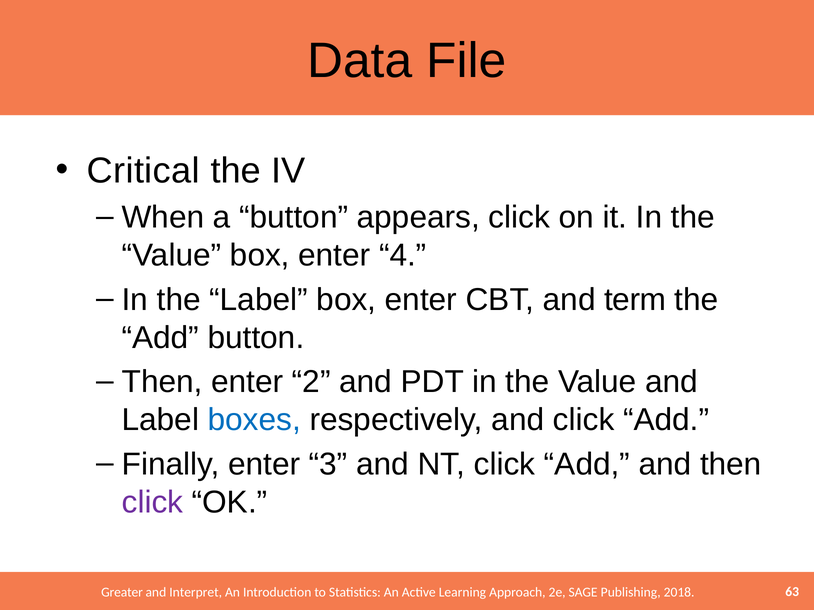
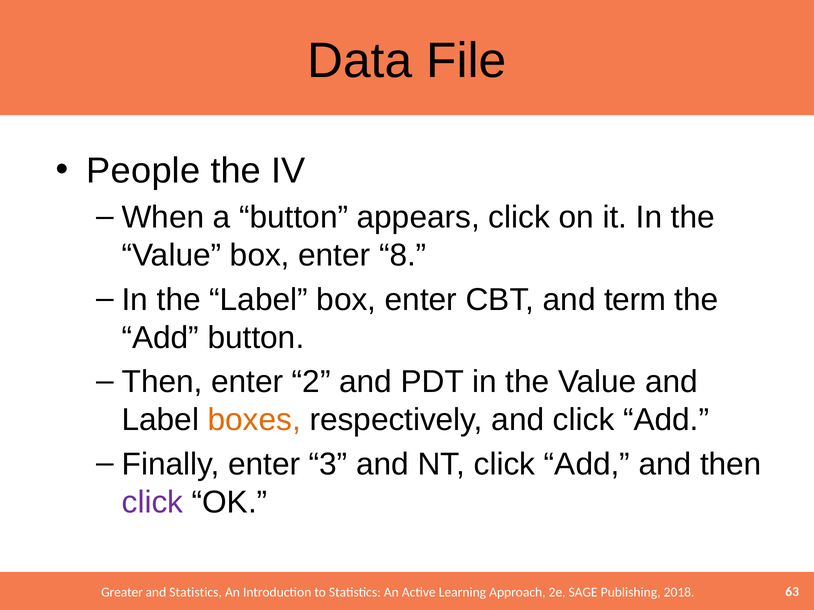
Critical: Critical -> People
4: 4 -> 8
boxes colour: blue -> orange
and Interpret: Interpret -> Statistics
